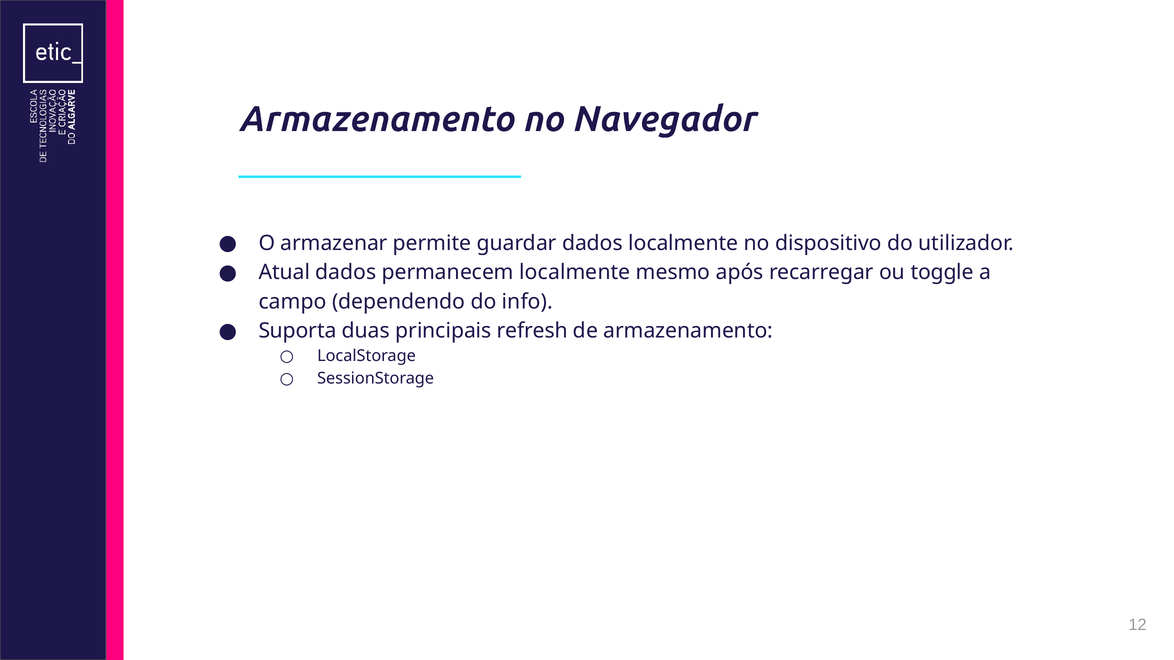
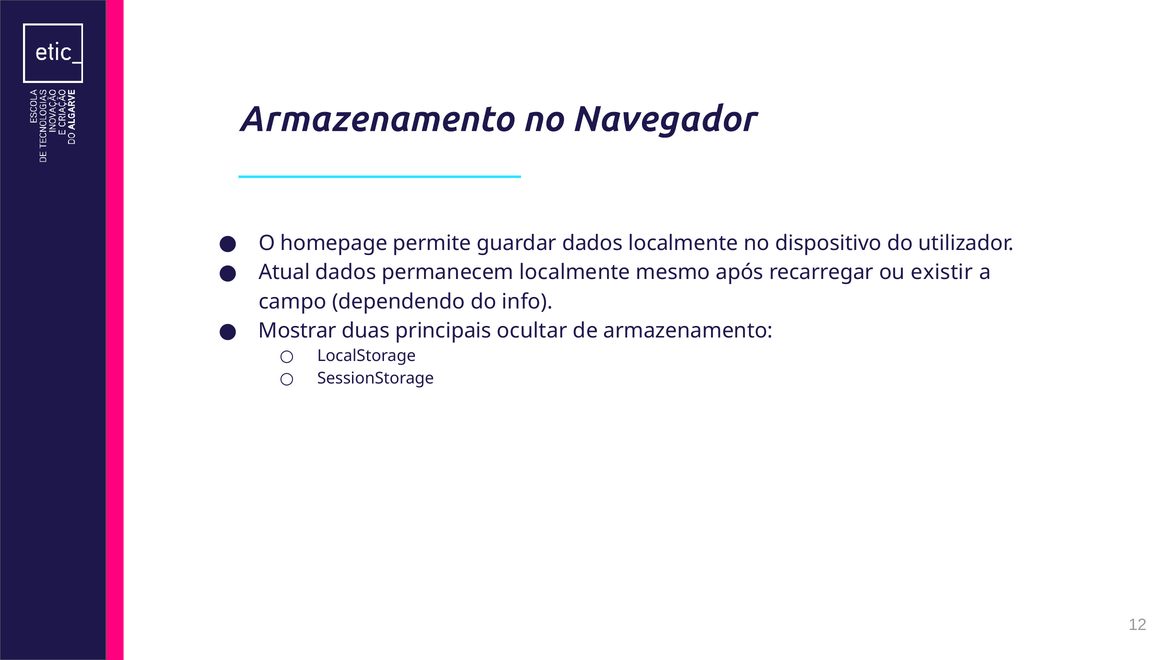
armazenar: armazenar -> homepage
toggle: toggle -> existir
Suporta: Suporta -> Mostrar
refresh: refresh -> ocultar
